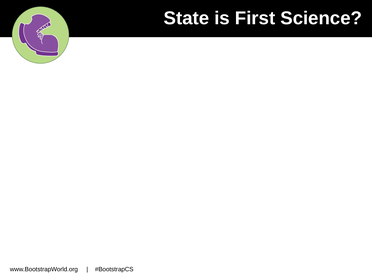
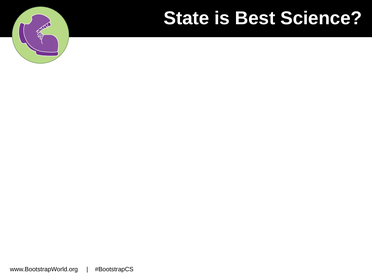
First: First -> Best
